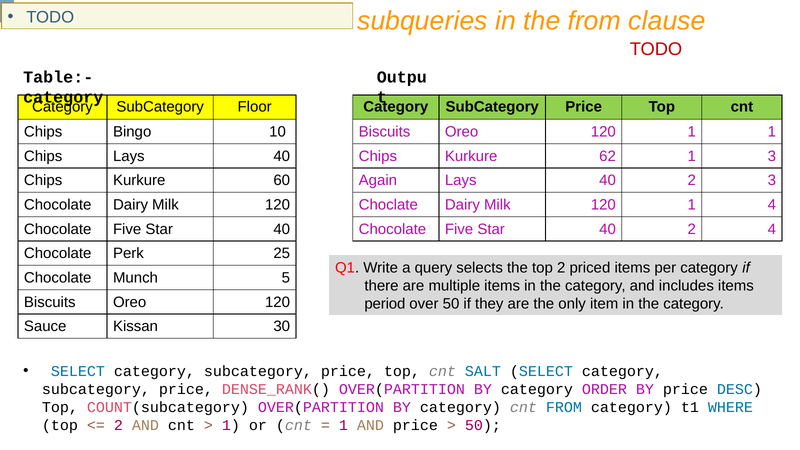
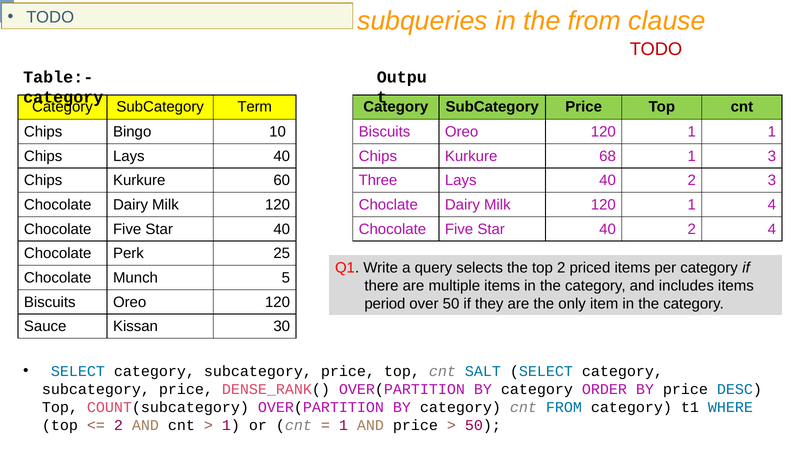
Floor: Floor -> Term
62: 62 -> 68
Again: Again -> Three
